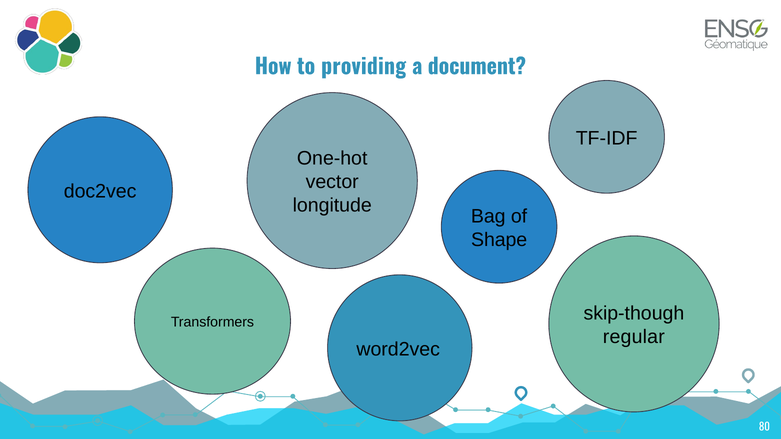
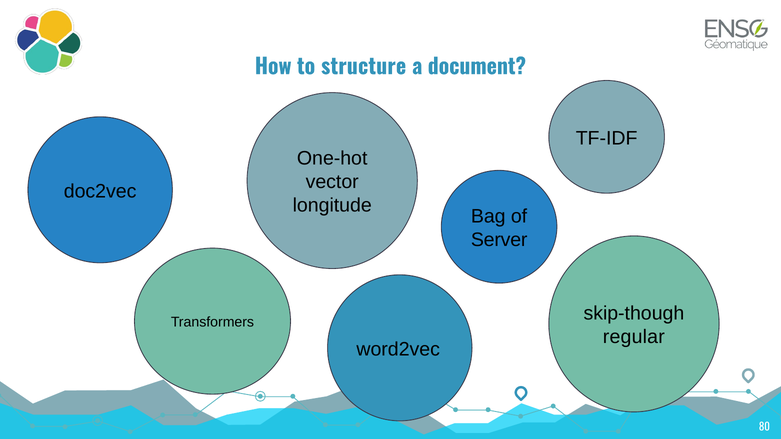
providing: providing -> structure
Shape: Shape -> Server
